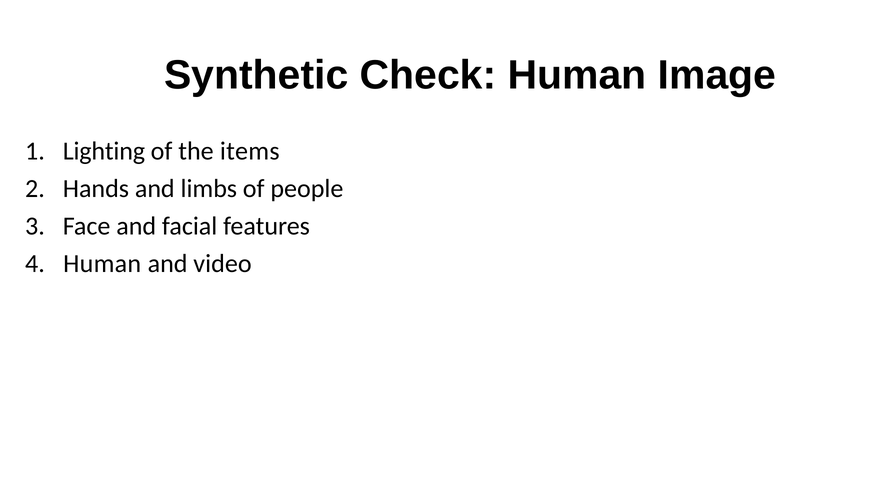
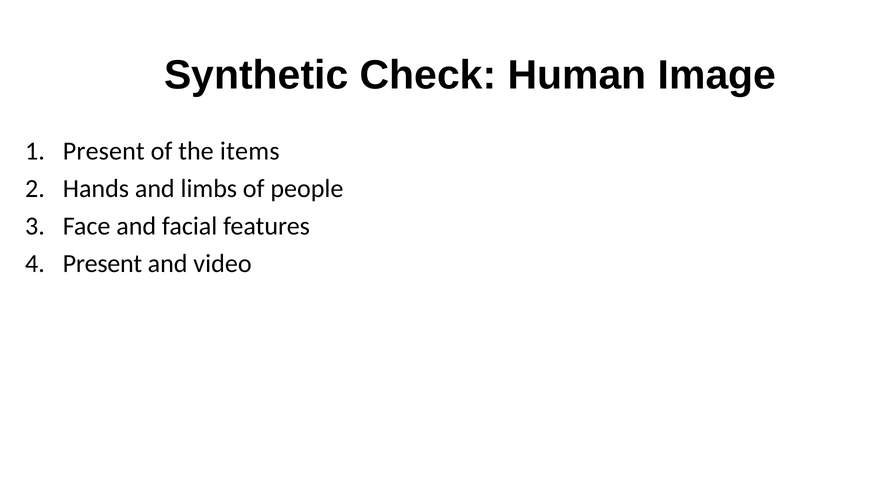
Lighting at (104, 151): Lighting -> Present
Human at (102, 263): Human -> Present
